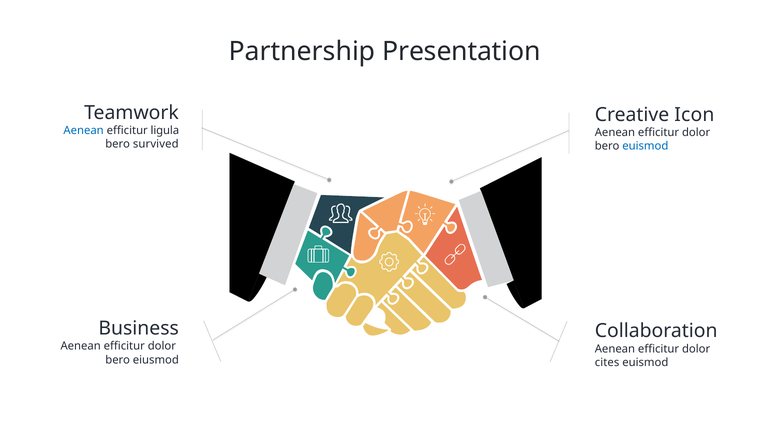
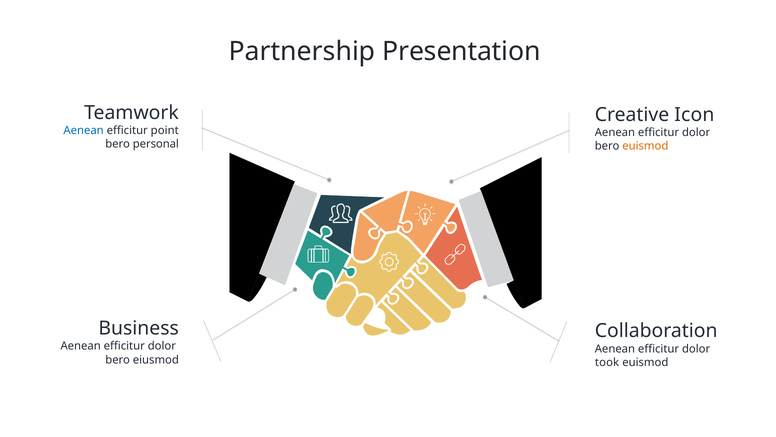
ligula: ligula -> point
survived: survived -> personal
euismod at (645, 146) colour: blue -> orange
cites: cites -> took
